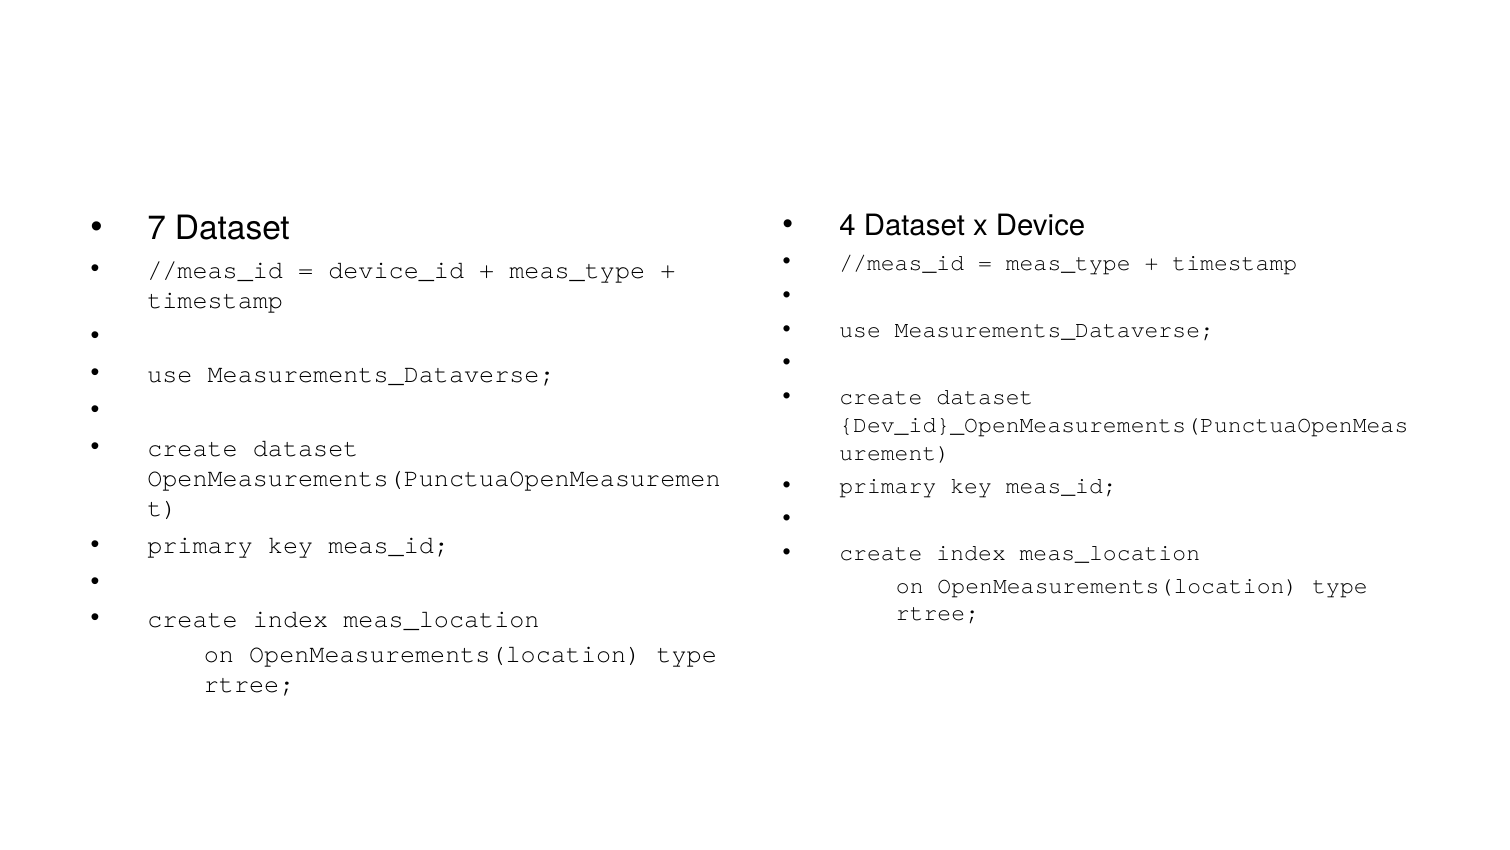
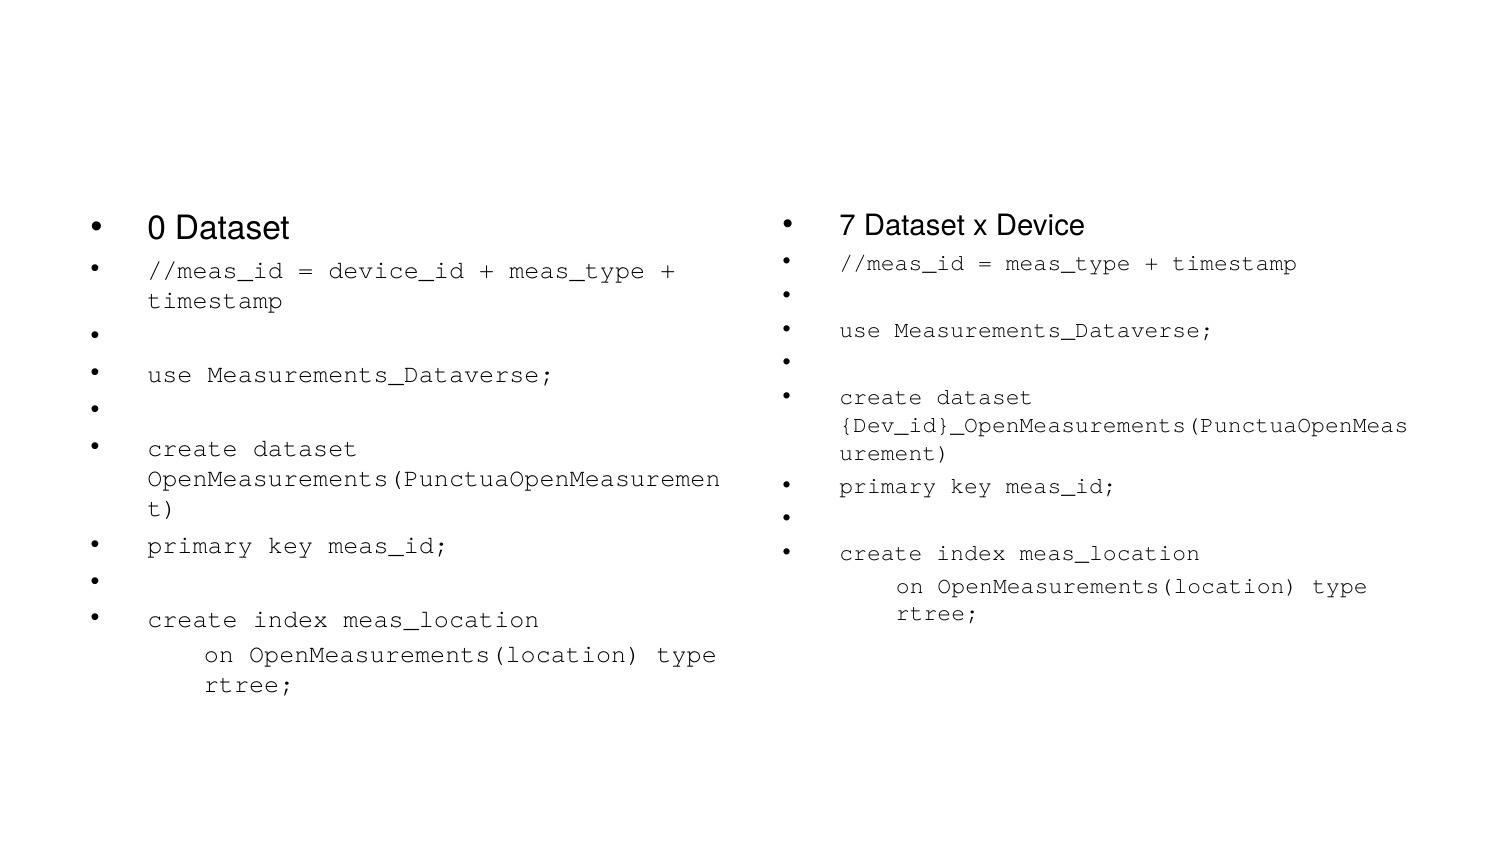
4: 4 -> 7
7: 7 -> 0
